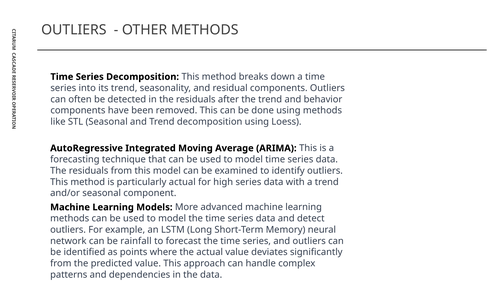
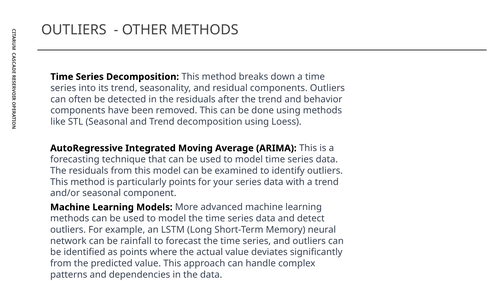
particularly actual: actual -> points
high: high -> your
